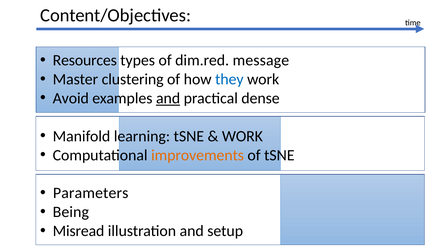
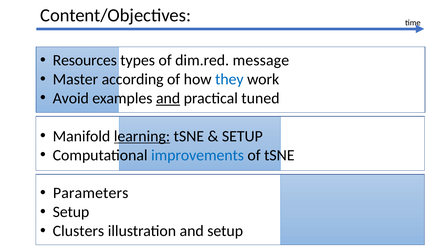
clustering: clustering -> according
dense: dense -> tuned
learning underline: none -> present
WORK at (242, 136): WORK -> SETUP
improvements colour: orange -> blue
Being at (71, 212): Being -> Setup
Misread: Misread -> Clusters
